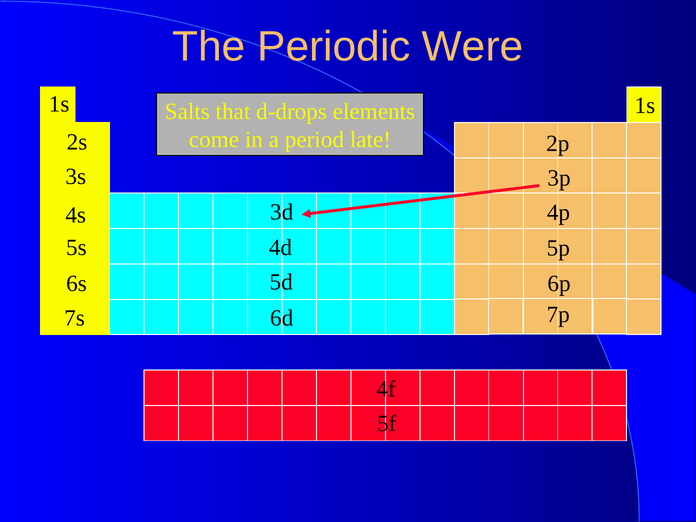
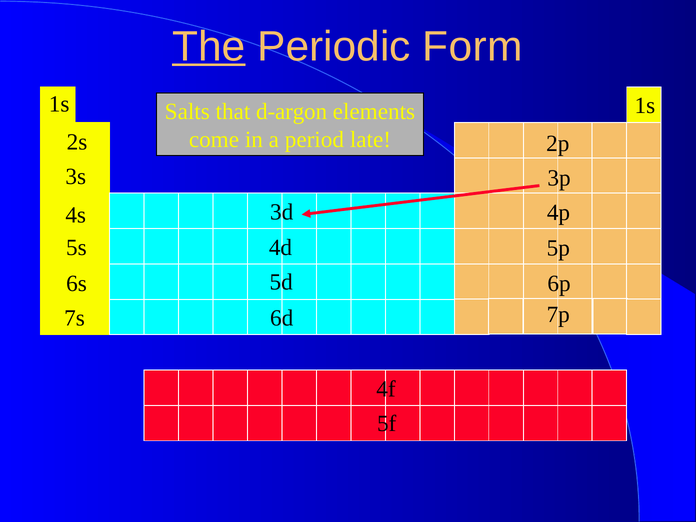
The underline: none -> present
Were: Were -> Form
d-drops: d-drops -> d-argon
